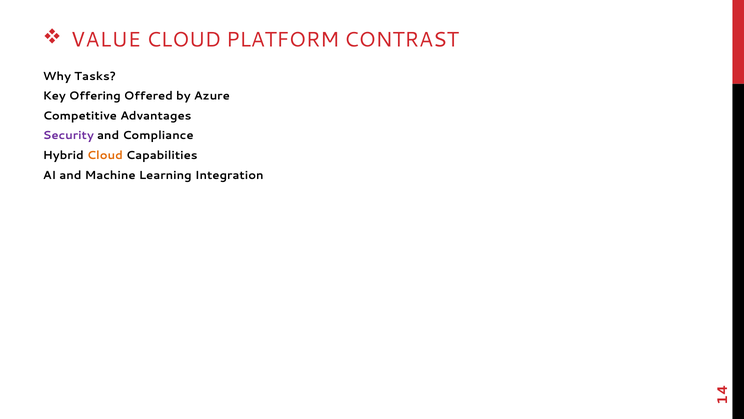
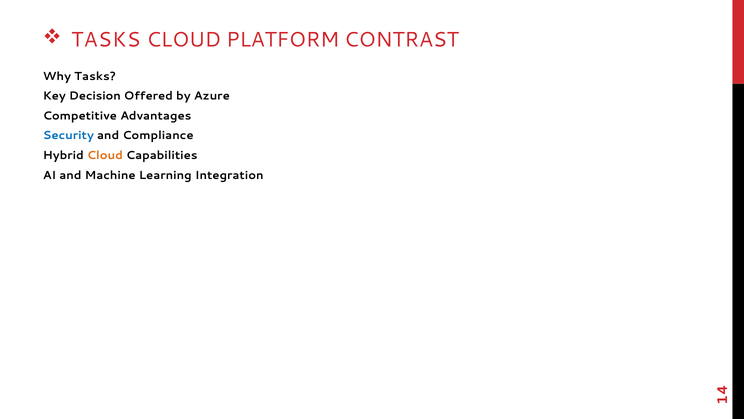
VALUE at (106, 40): VALUE -> TASKS
Offering: Offering -> Decision
Security colour: purple -> blue
